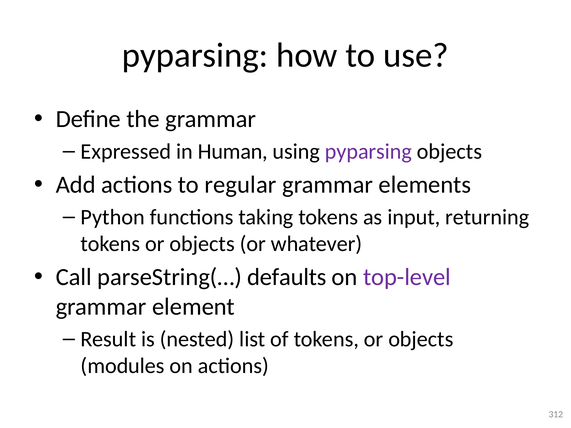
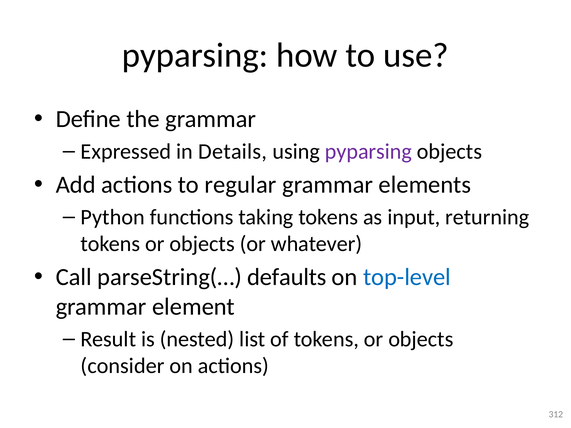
Human: Human -> Details
top-level colour: purple -> blue
modules: modules -> consider
